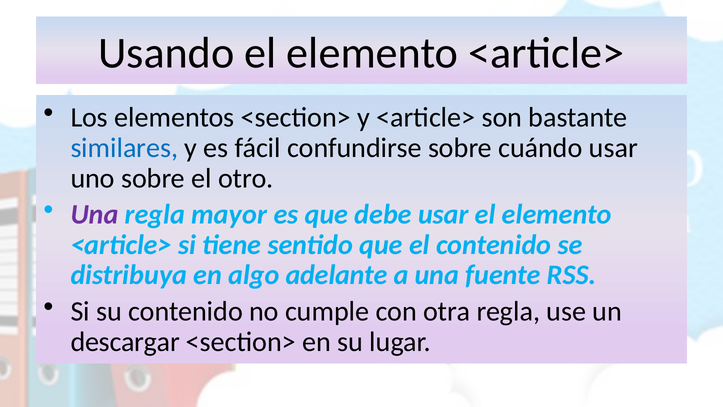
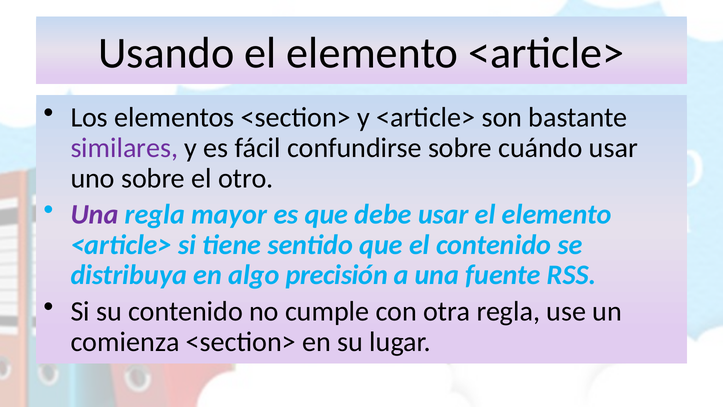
similares colour: blue -> purple
adelante: adelante -> precisión
descargar: descargar -> comienza
